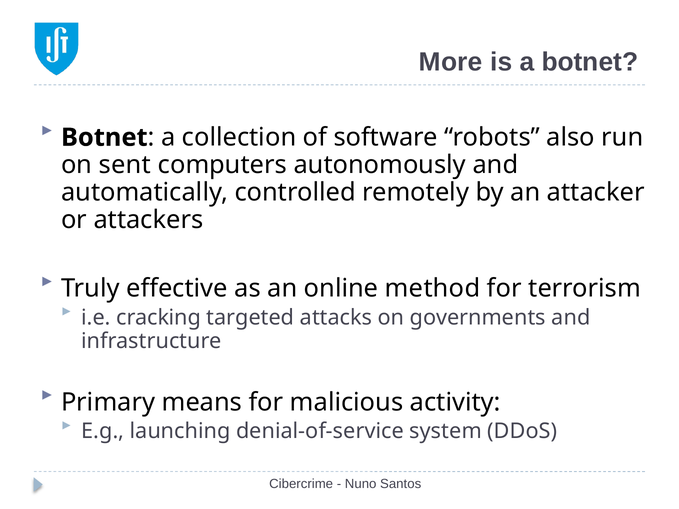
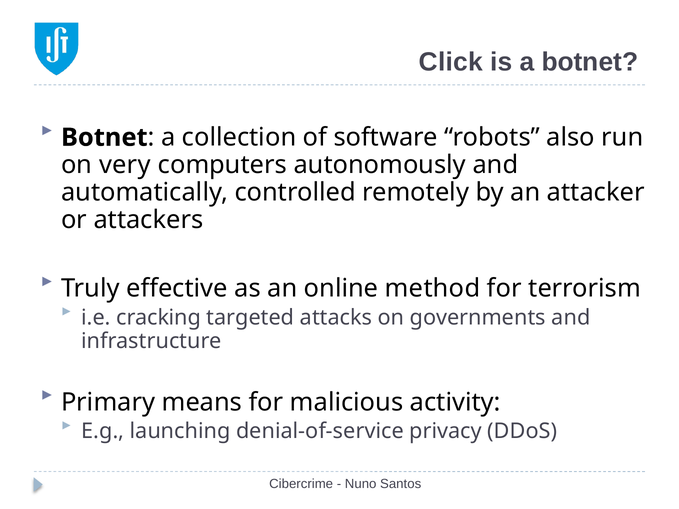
More: More -> Click
sent: sent -> very
system: system -> privacy
